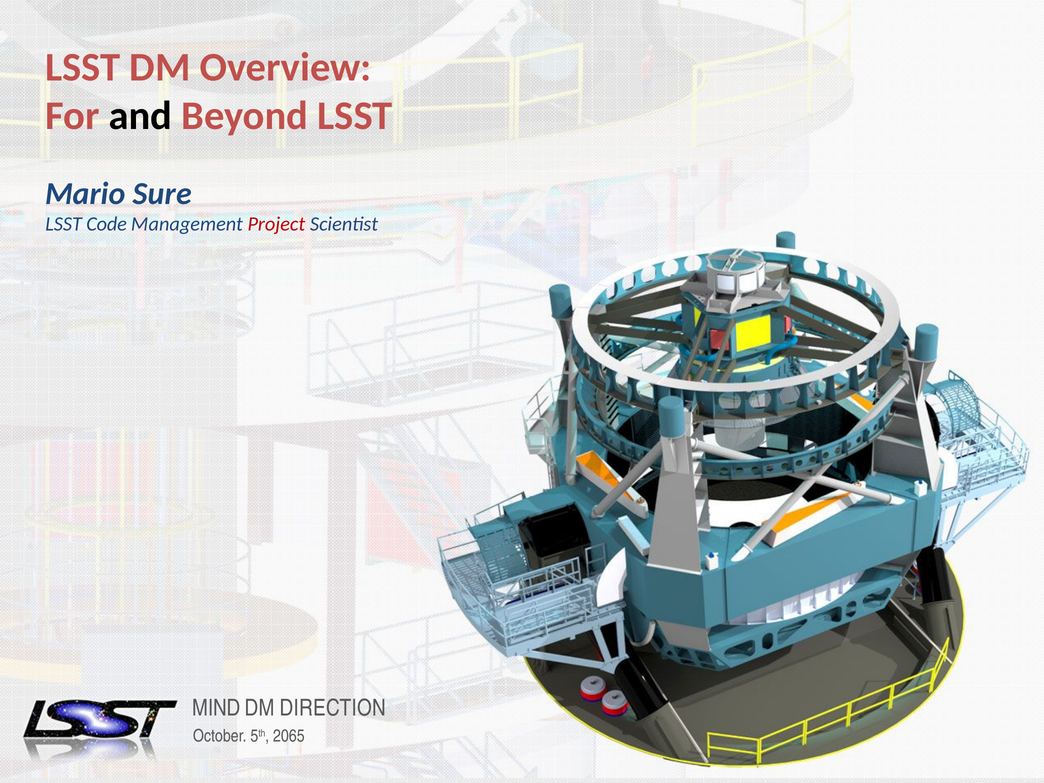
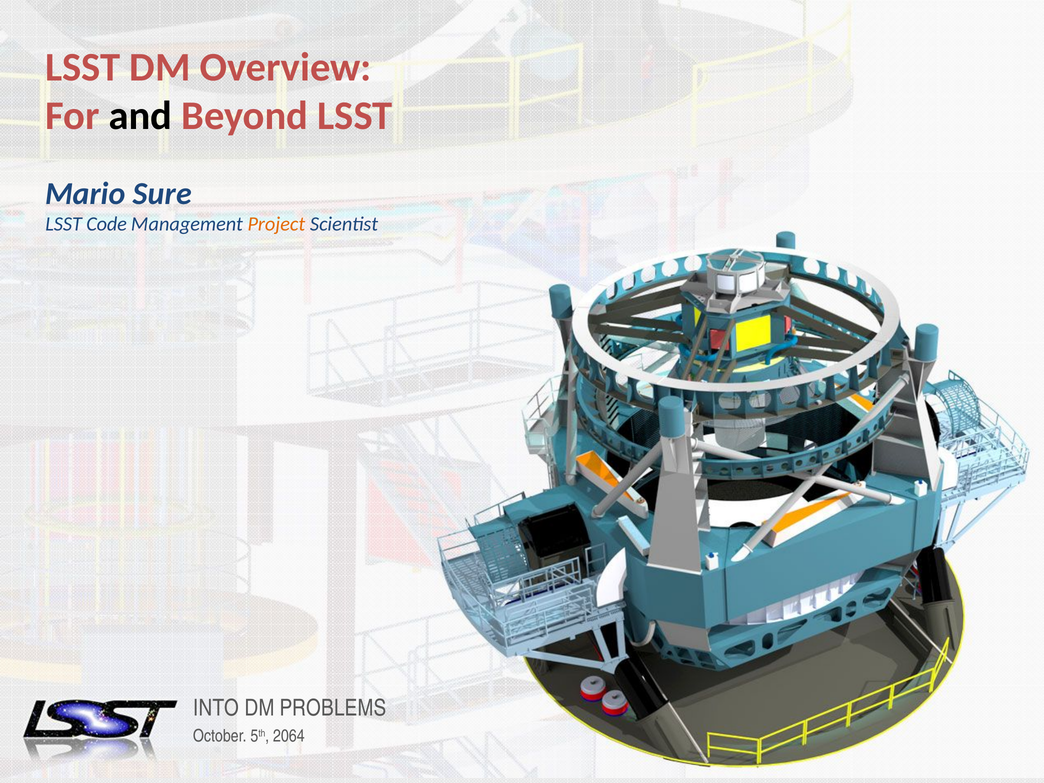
Project colour: red -> orange
MIND: MIND -> INTO
DIRECTION: DIRECTION -> PROBLEMS
2065: 2065 -> 2064
